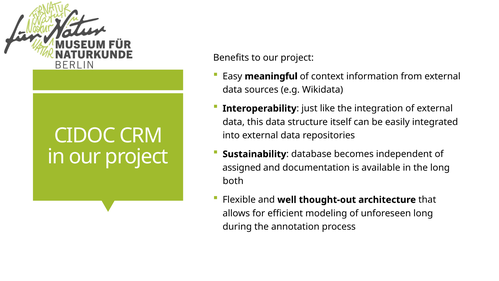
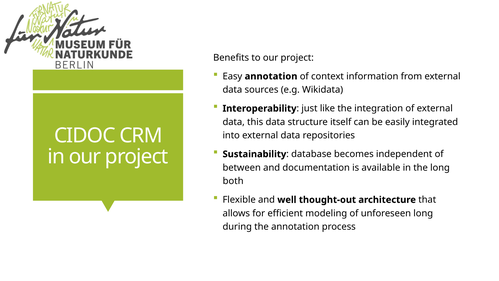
Easy meaningful: meaningful -> annotation
assigned: assigned -> between
